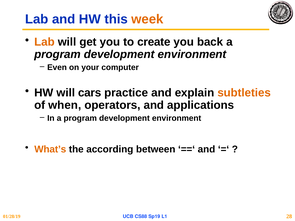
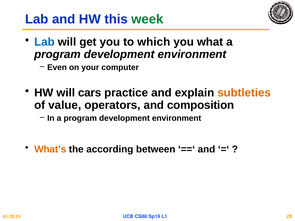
week colour: orange -> green
Lab at (44, 42) colour: orange -> blue
create: create -> which
back: back -> what
when: when -> value
applications: applications -> composition
